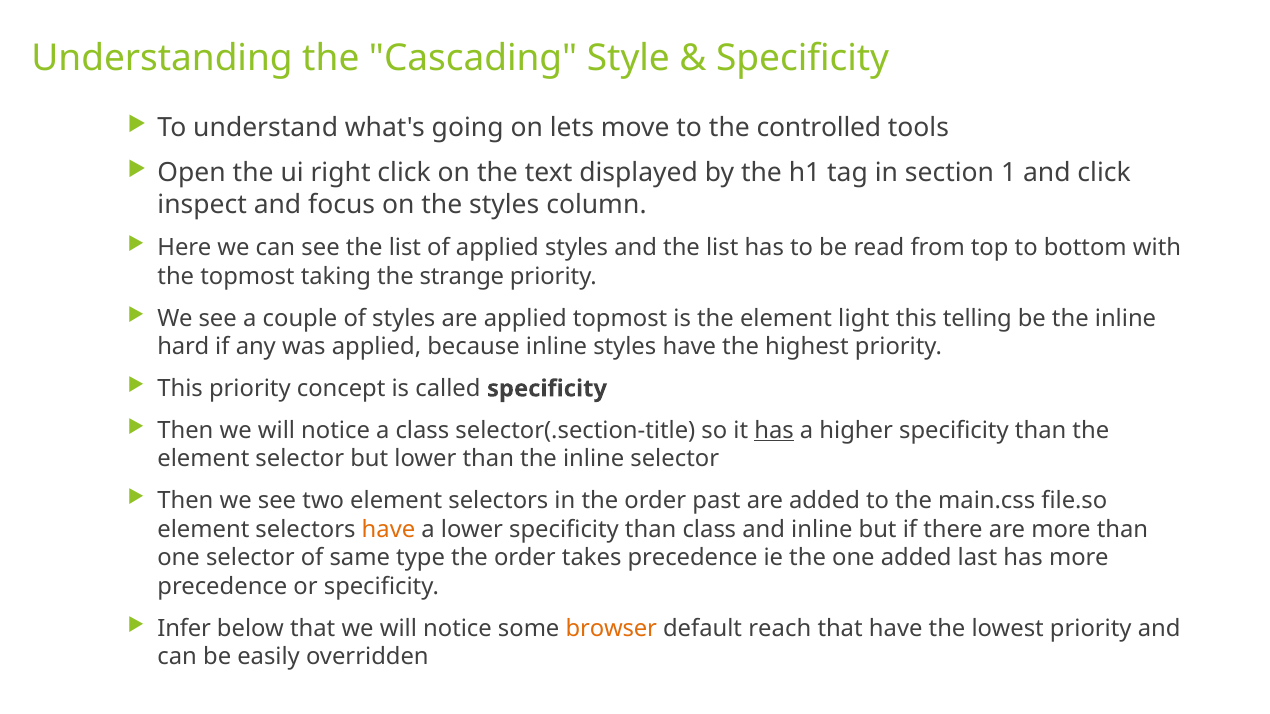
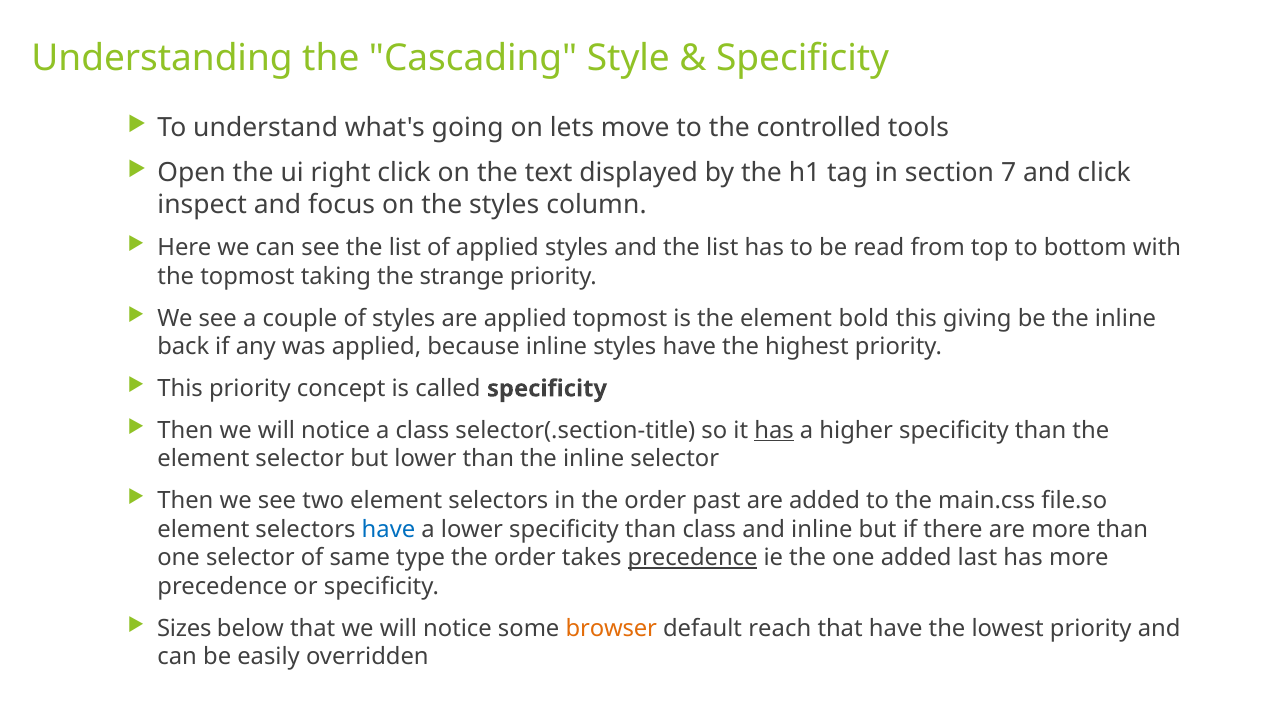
1: 1 -> 7
light: light -> bold
telling: telling -> giving
hard: hard -> back
have at (389, 530) colour: orange -> blue
precedence at (693, 558) underline: none -> present
Infer: Infer -> Sizes
